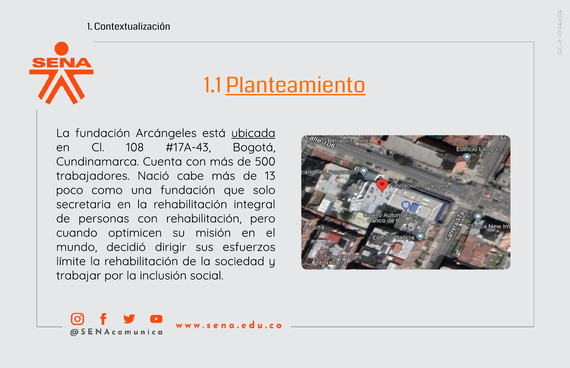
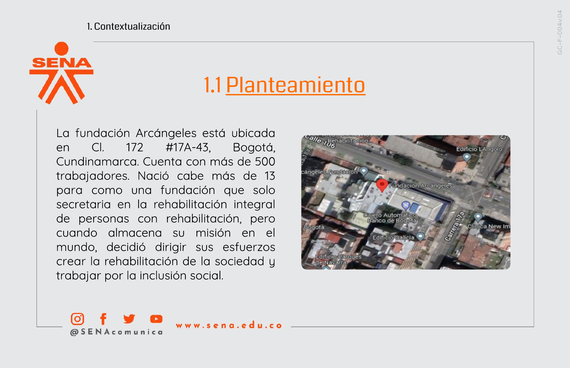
ubicada underline: present -> none
108: 108 -> 172
poco: poco -> para
optimicen: optimicen -> almacena
límite: límite -> crear
